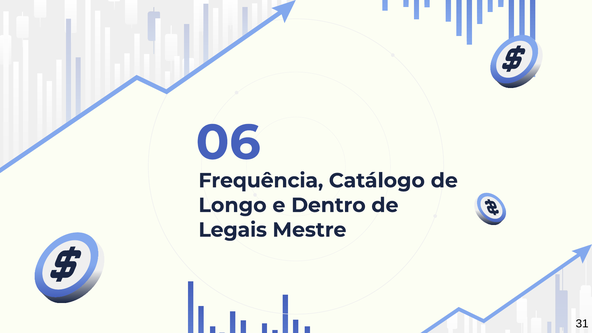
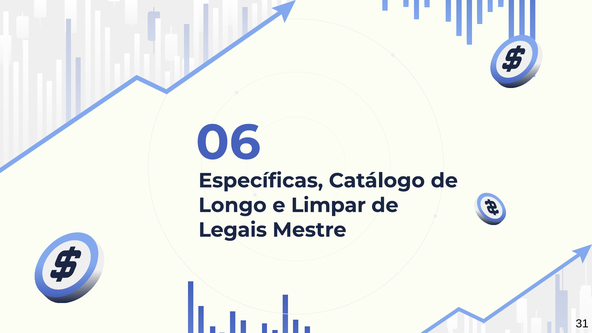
Frequência: Frequência -> Específicas
Dentro: Dentro -> Limpar
